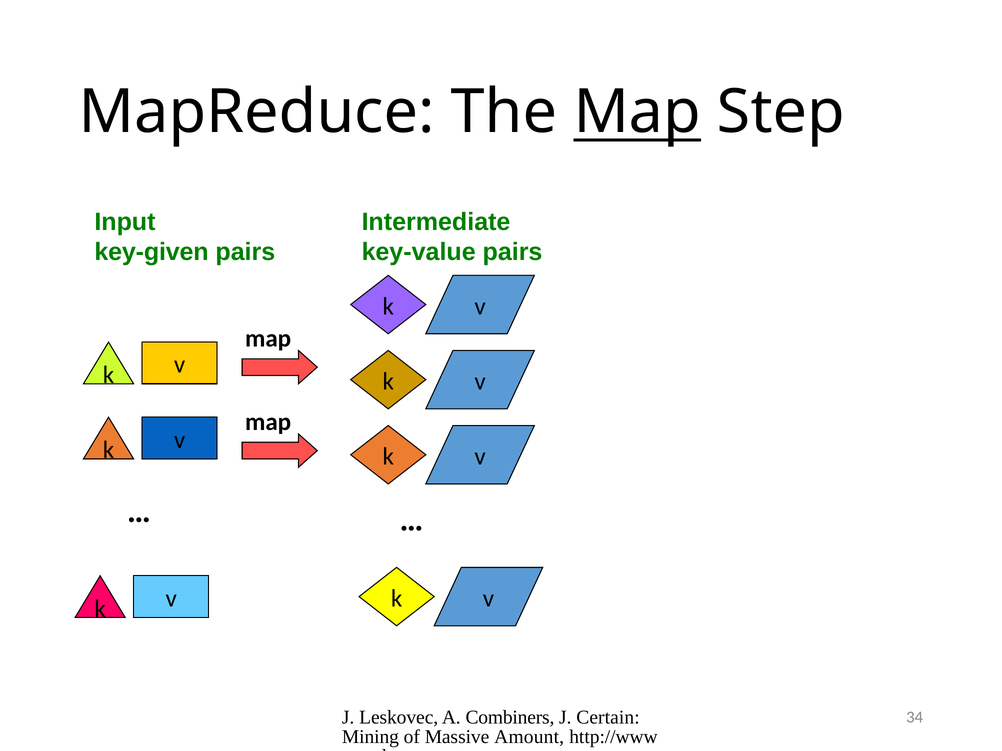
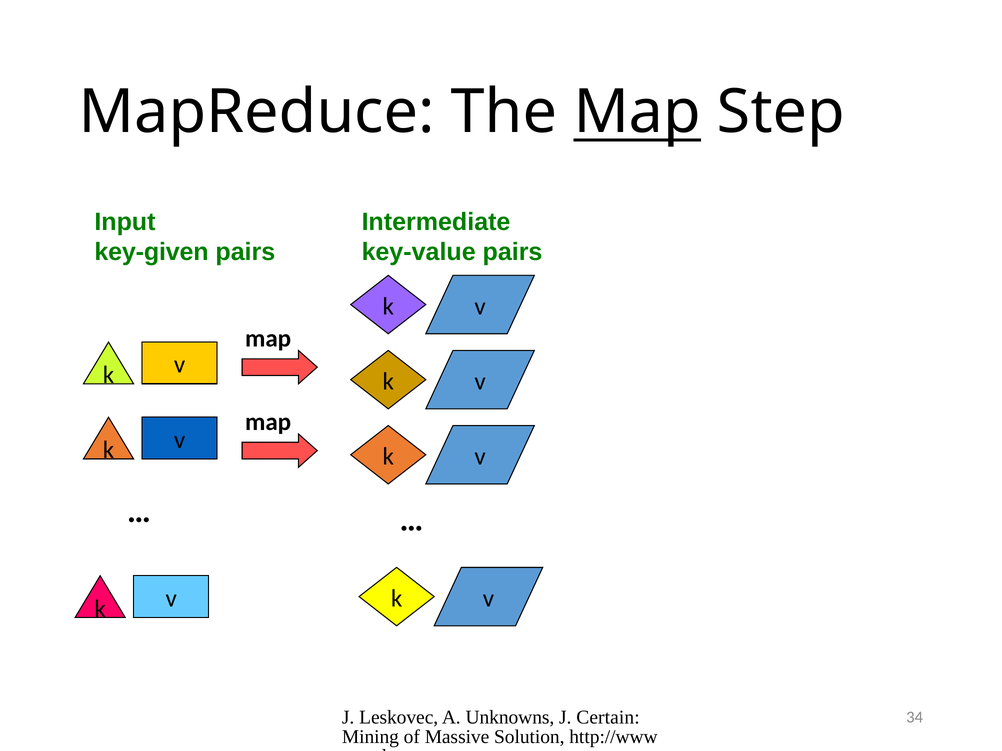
Combiners: Combiners -> Unknowns
Amount: Amount -> Solution
